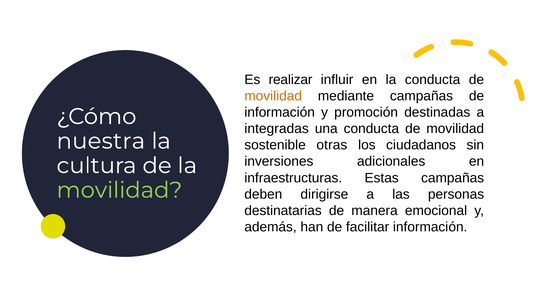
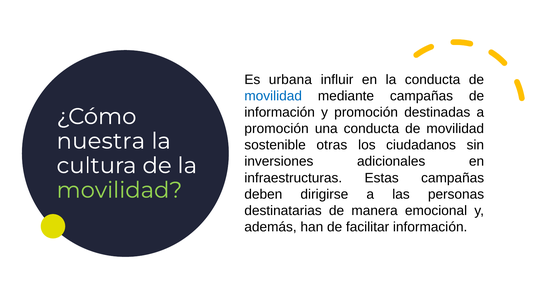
realizar: realizar -> urbana
movilidad at (273, 96) colour: orange -> blue
integradas at (277, 129): integradas -> promoción
